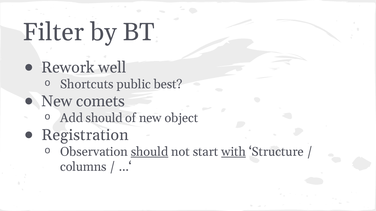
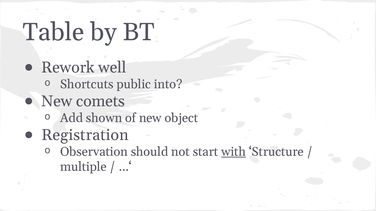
Filter: Filter -> Table
best: best -> into
Add should: should -> shown
should at (150, 152) underline: present -> none
columns: columns -> multiple
